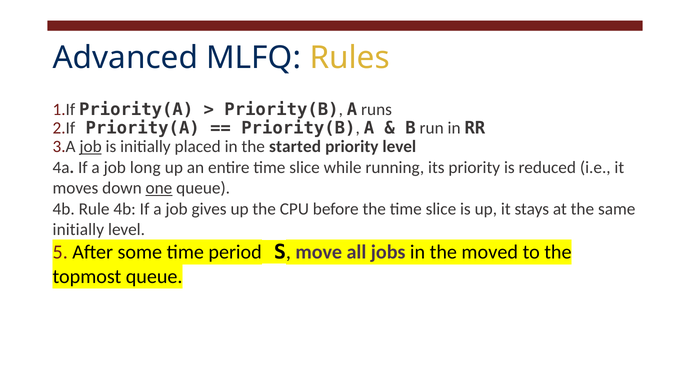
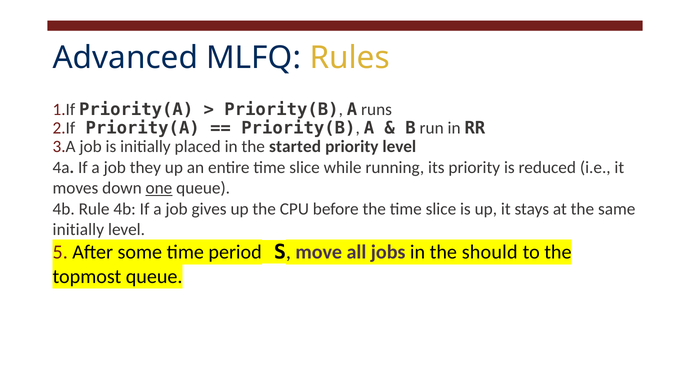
job at (91, 147) underline: present -> none
long: long -> they
moved: moved -> should
